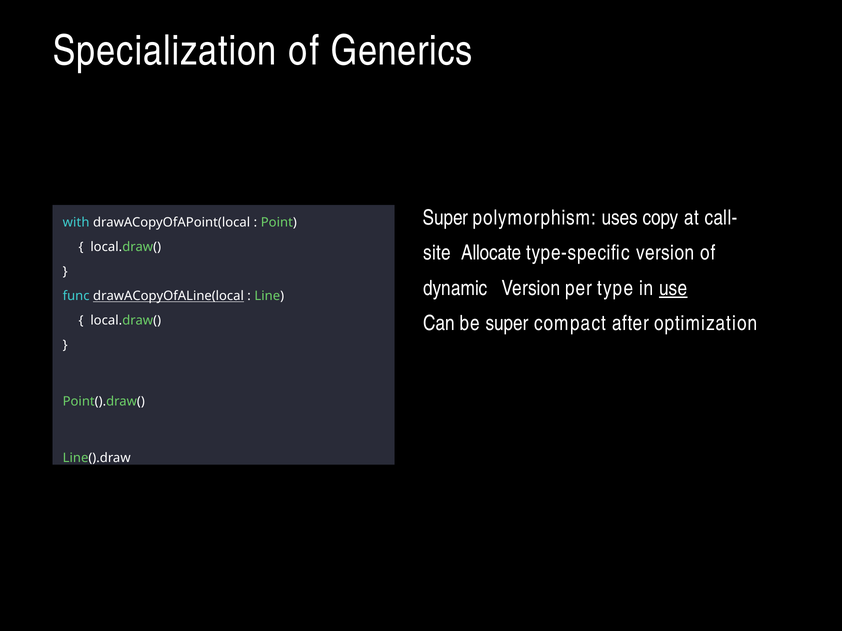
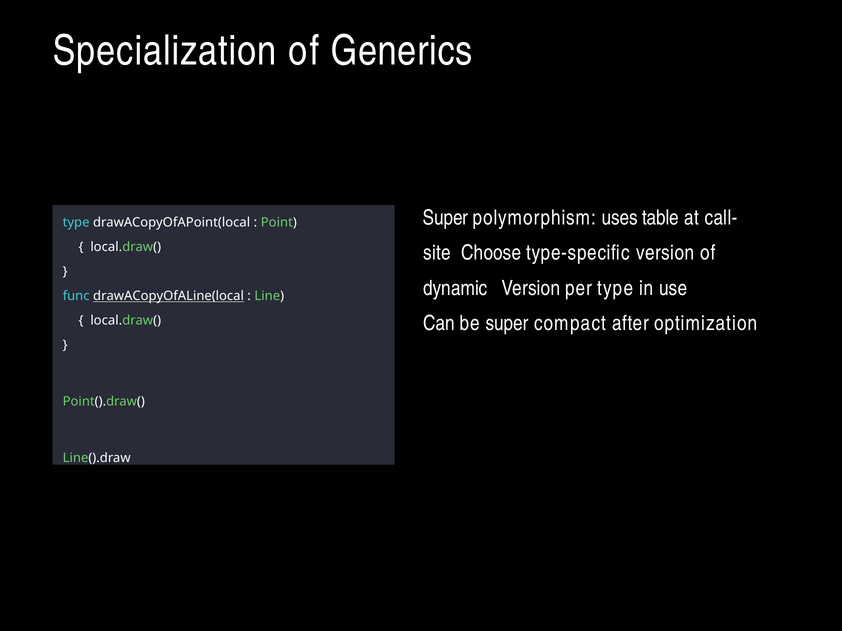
copy: copy -> table
with at (76, 223): with -> type
Allocate: Allocate -> Choose
use underline: present -> none
